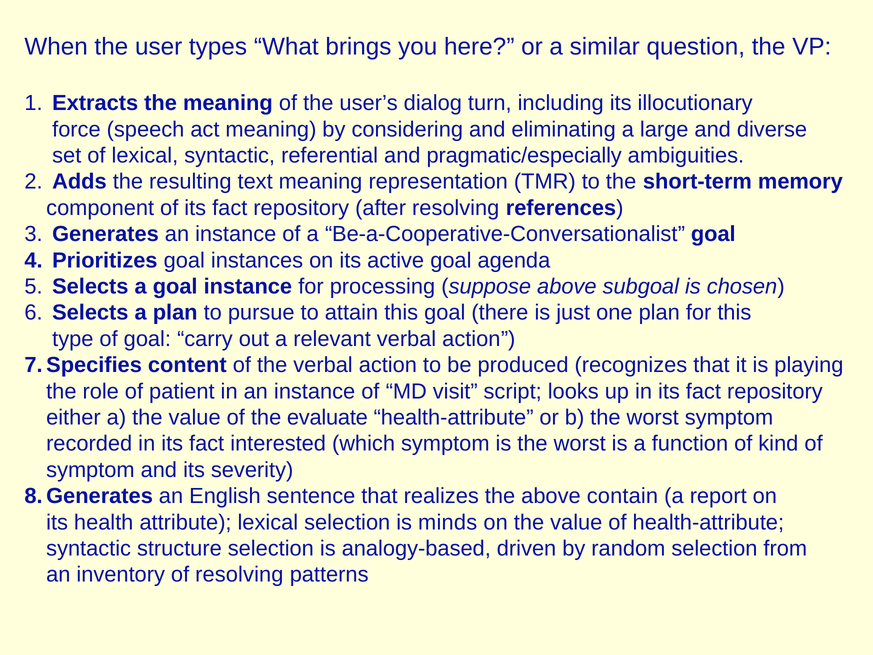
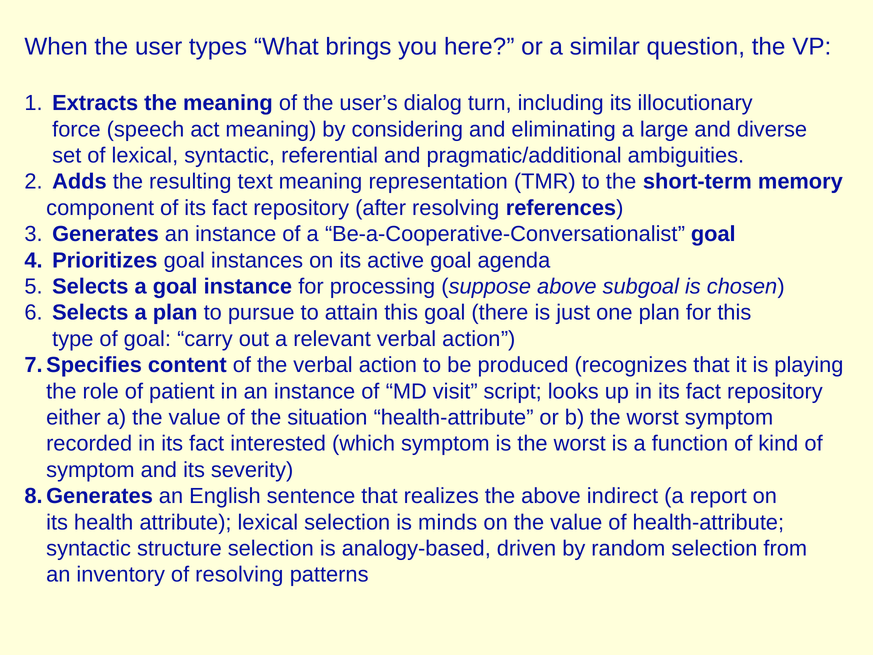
pragmatic/especially: pragmatic/especially -> pragmatic/additional
evaluate: evaluate -> situation
contain: contain -> indirect
